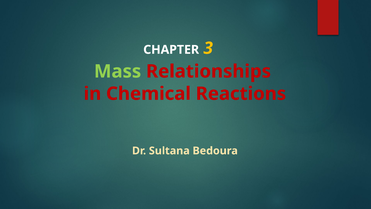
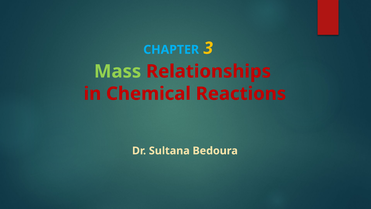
CHAPTER colour: white -> light blue
